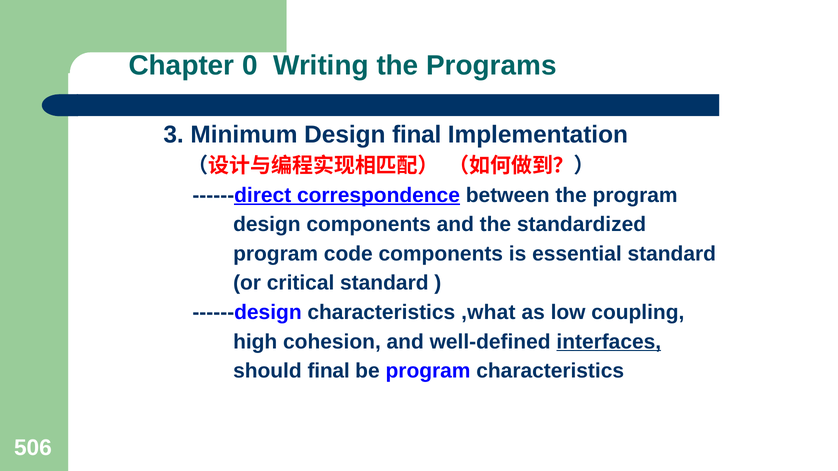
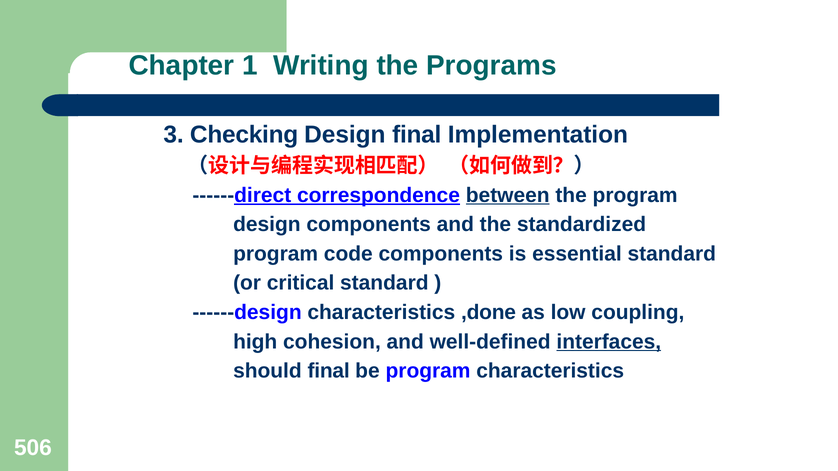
0: 0 -> 1
Minimum: Minimum -> Checking
between underline: none -> present
,what: ,what -> ,done
